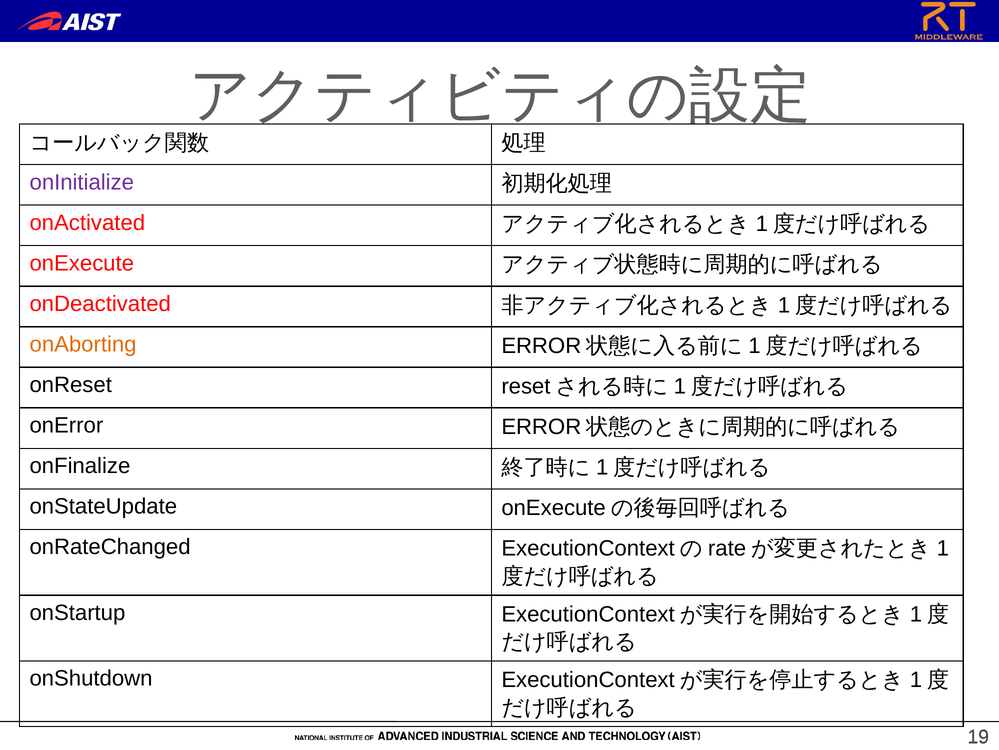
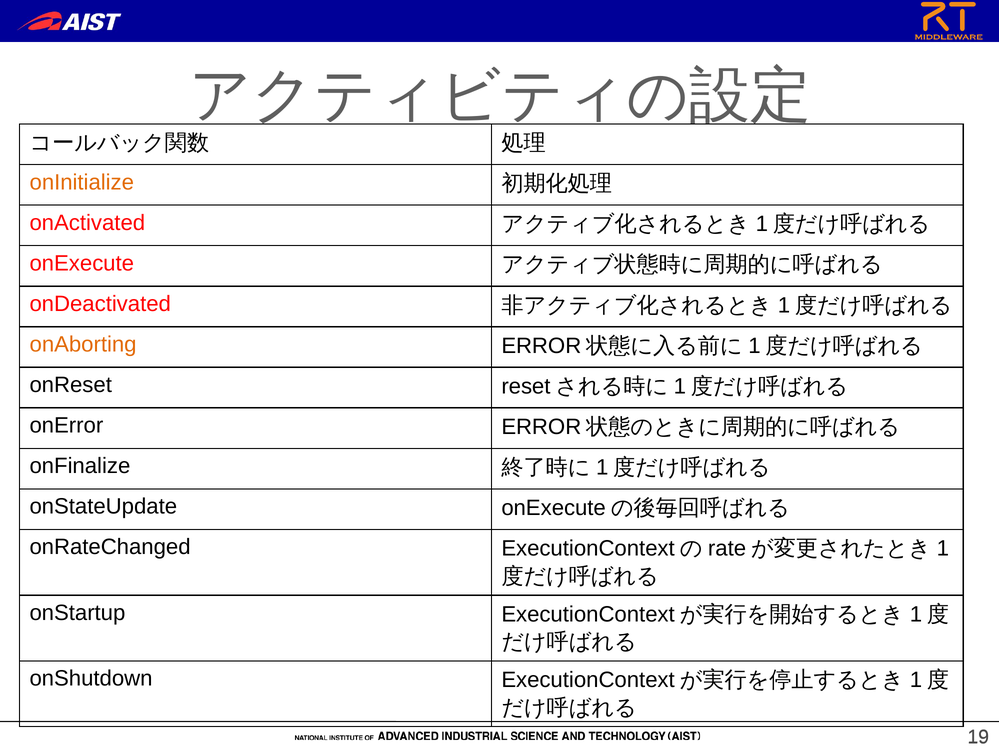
onInitialize colour: purple -> orange
